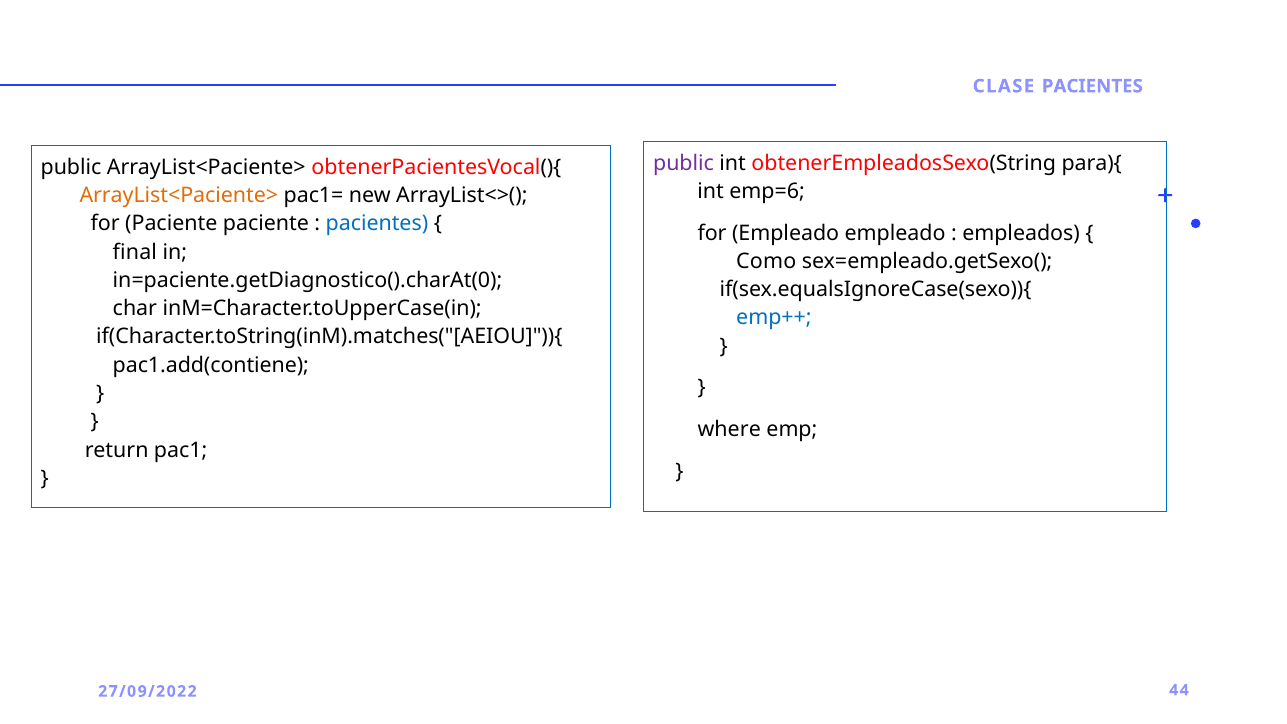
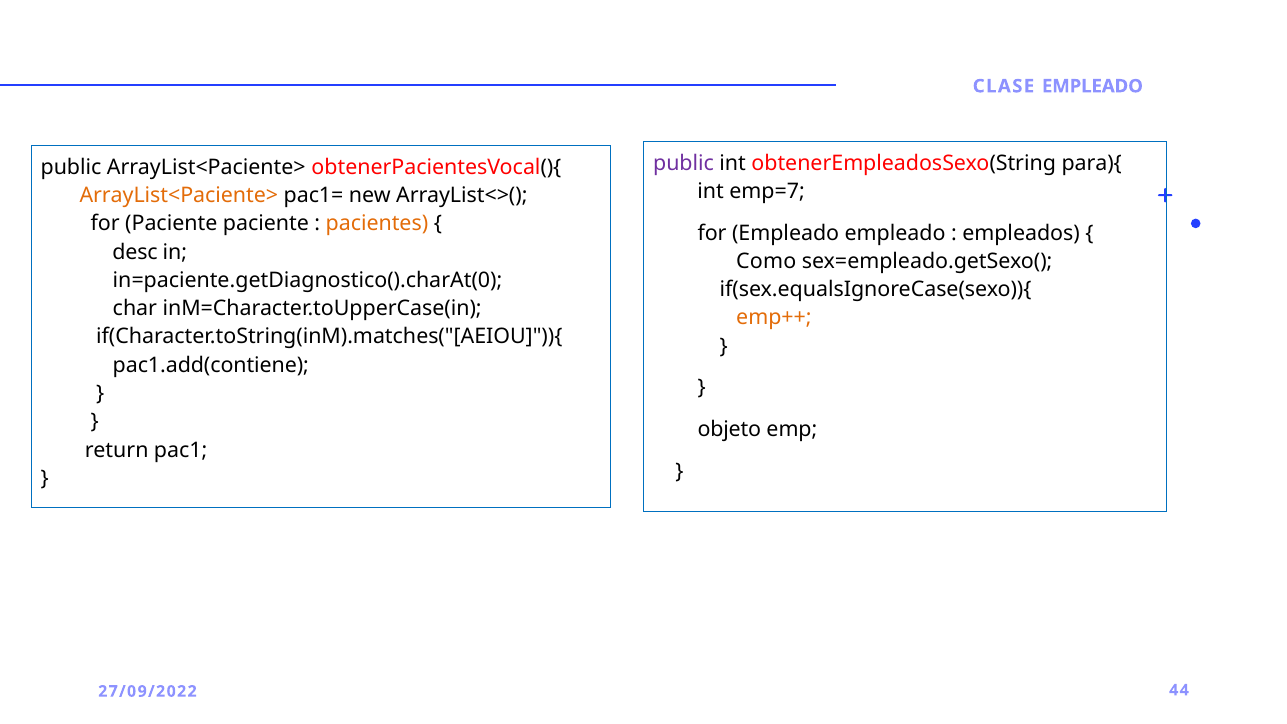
CLASE PACIENTES: PACIENTES -> EMPLEADO
emp=6: emp=6 -> emp=7
pacientes at (377, 224) colour: blue -> orange
final: final -> desc
emp++ colour: blue -> orange
where: where -> objeto
